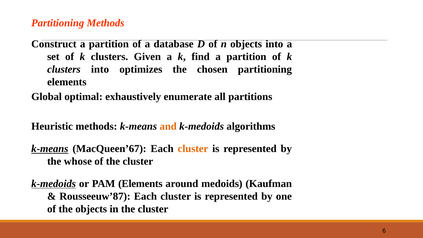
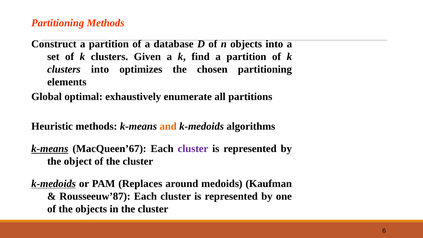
cluster at (193, 149) colour: orange -> purple
whose: whose -> object
PAM Elements: Elements -> Replaces
